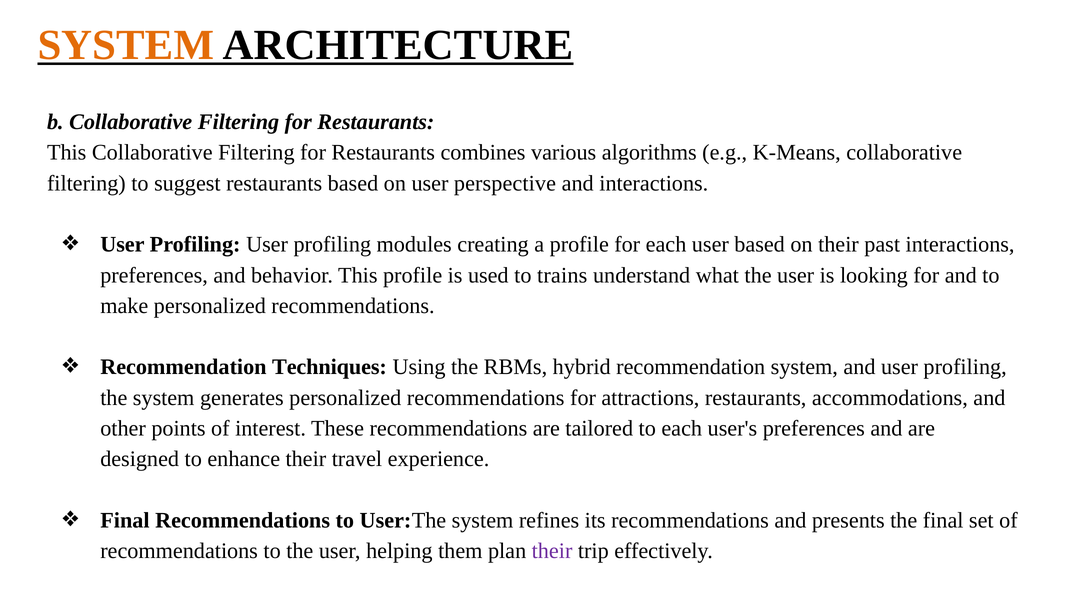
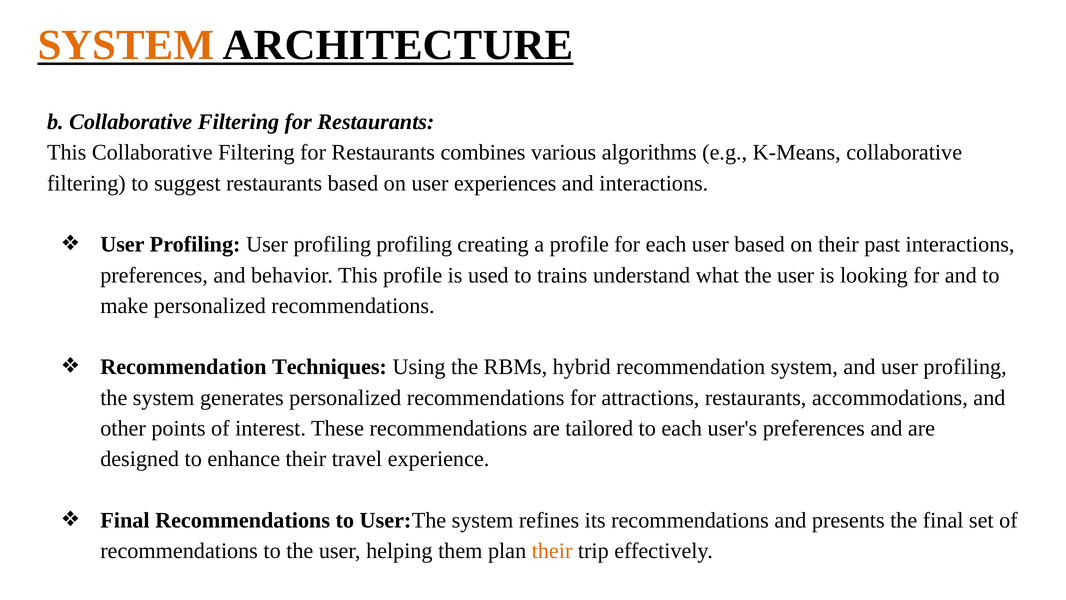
perspective: perspective -> experiences
profiling modules: modules -> profiling
their at (552, 551) colour: purple -> orange
